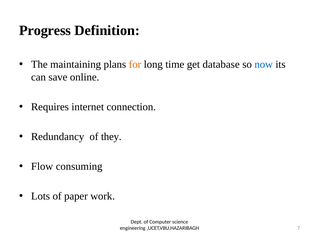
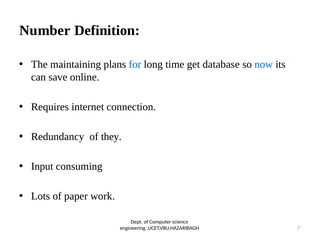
Progress: Progress -> Number
for colour: orange -> blue
Flow: Flow -> Input
